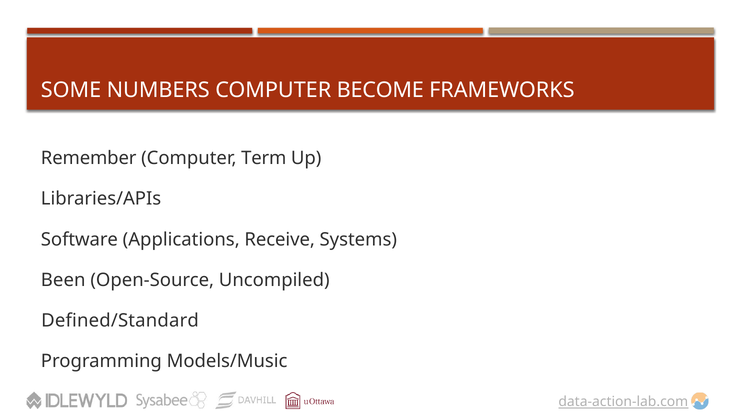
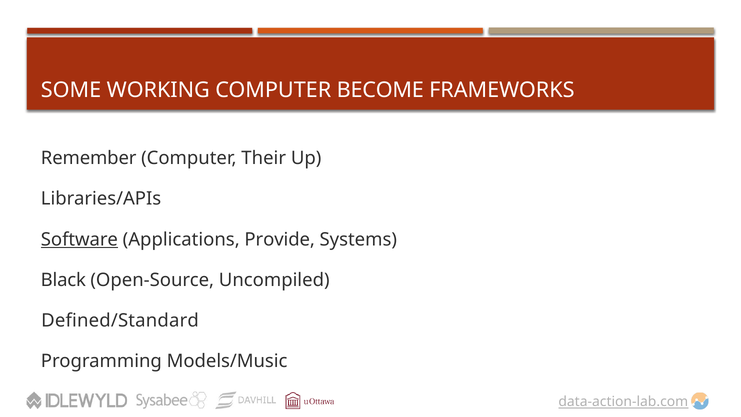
NUMBERS: NUMBERS -> WORKING
Term: Term -> Their
Software underline: none -> present
Receive: Receive -> Provide
Been: Been -> Black
